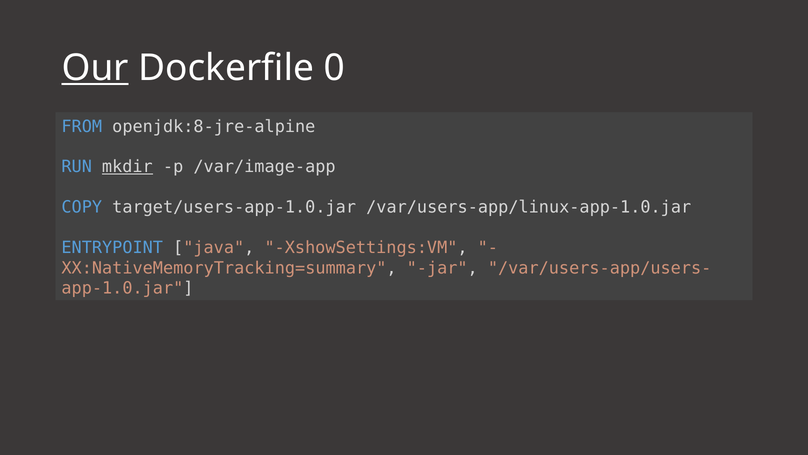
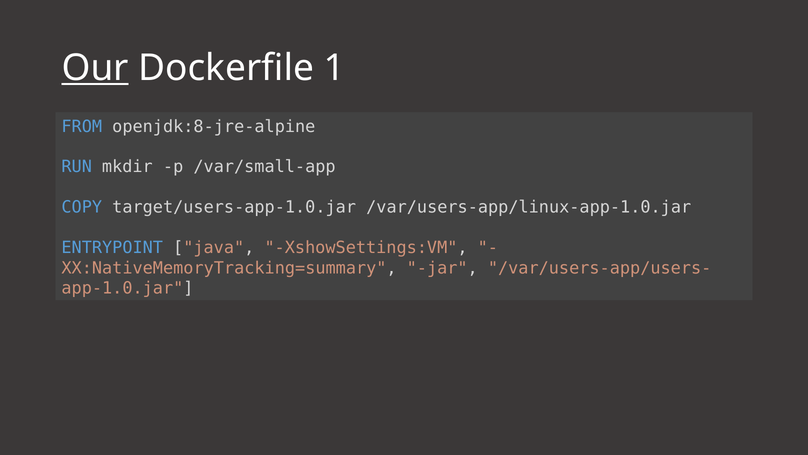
0: 0 -> 1
mkdir underline: present -> none
/var/image-app: /var/image-app -> /var/small-app
